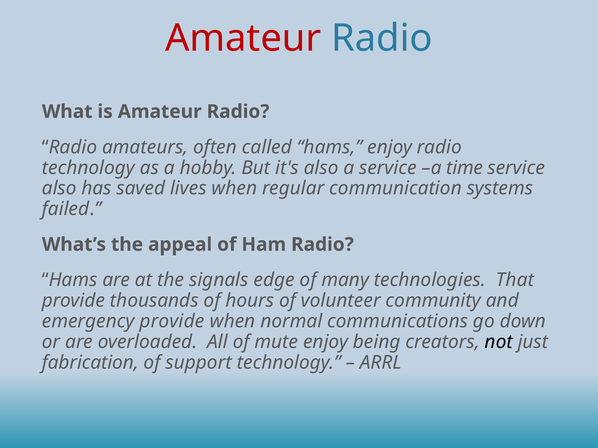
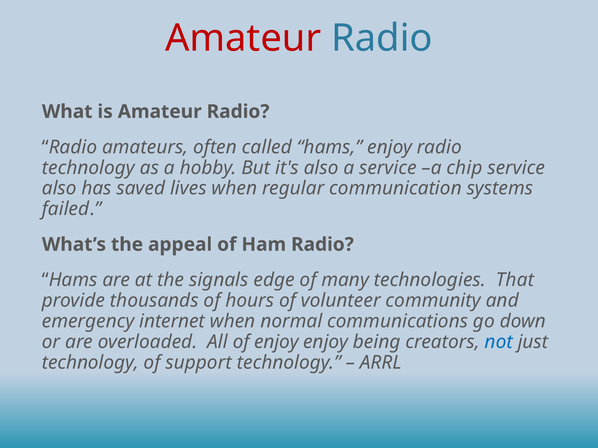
time: time -> chip
emergency provide: provide -> internet
of mute: mute -> enjoy
not colour: black -> blue
fabrication at (90, 363): fabrication -> technology
